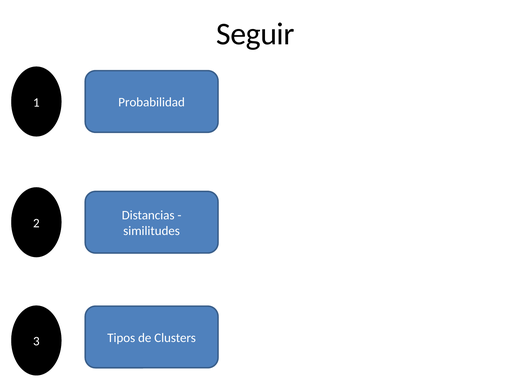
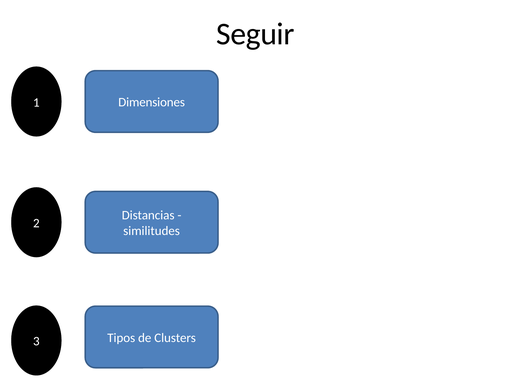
Probabilidad: Probabilidad -> Dimensiones
